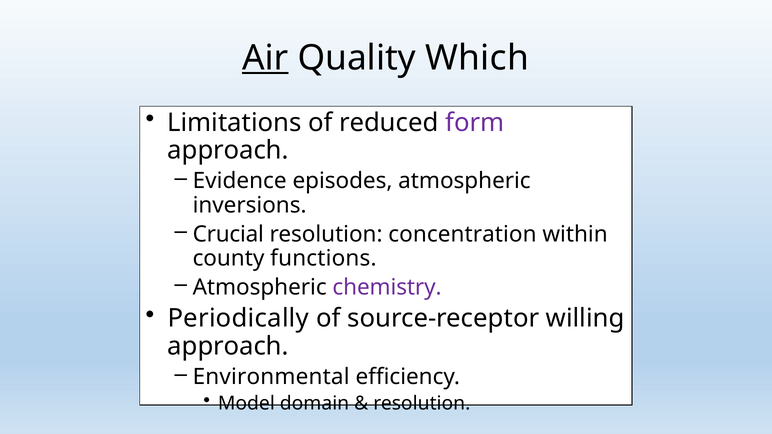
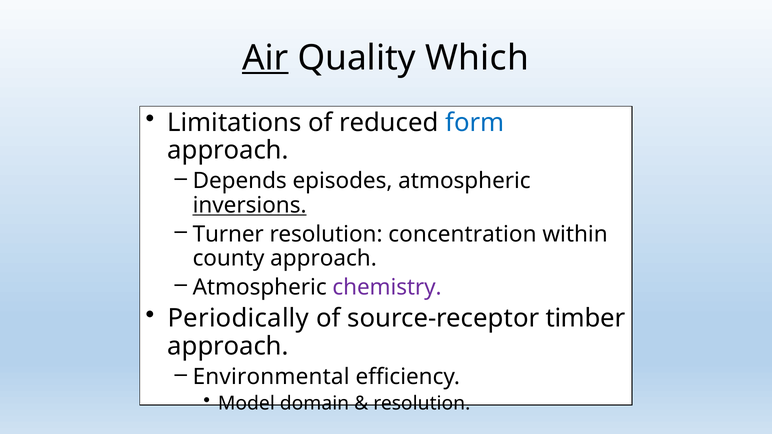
form colour: purple -> blue
Evidence: Evidence -> Depends
inversions underline: none -> present
Crucial: Crucial -> Turner
county functions: functions -> approach
willing: willing -> timber
